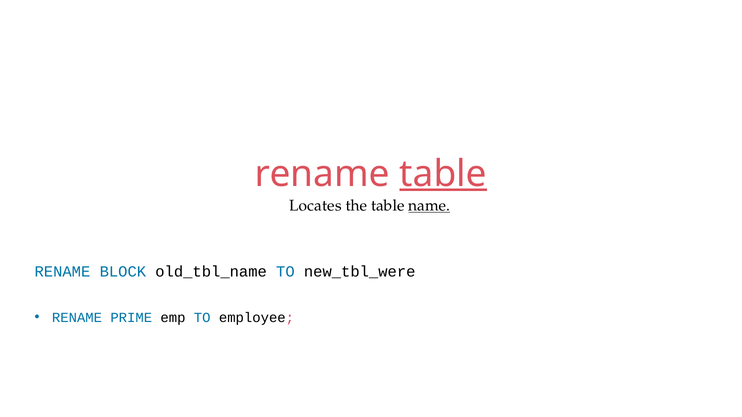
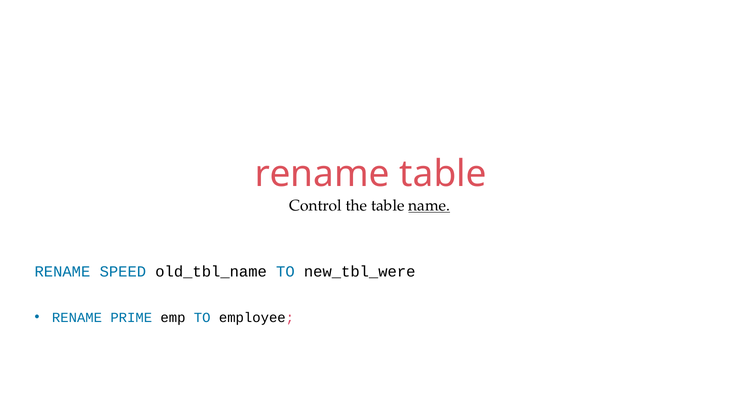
table at (443, 174) underline: present -> none
Locates: Locates -> Control
BLOCK: BLOCK -> SPEED
